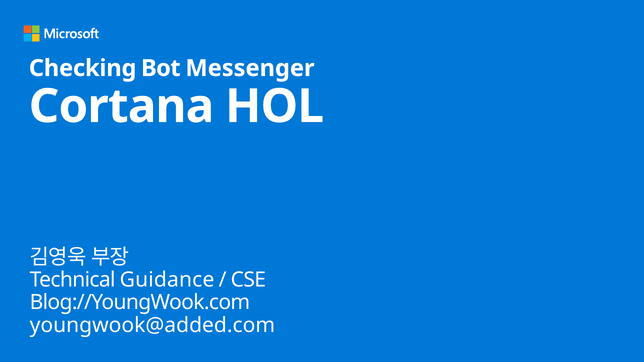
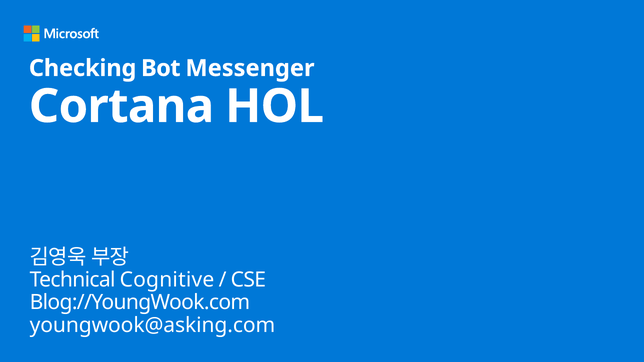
Guidance: Guidance -> Cognitive
youngwook@added.com: youngwook@added.com -> youngwook@asking.com
